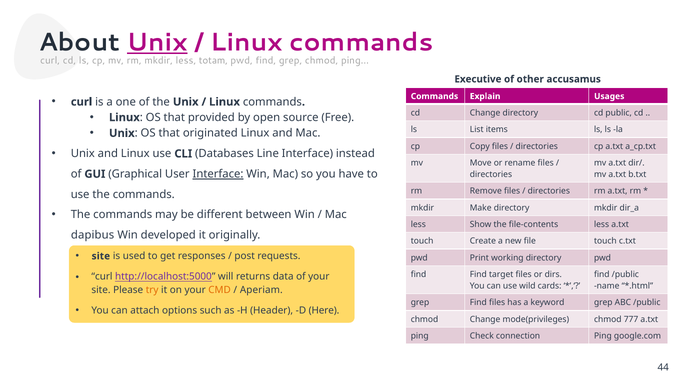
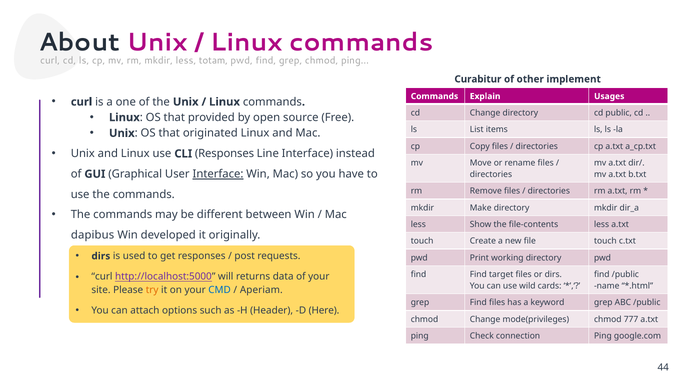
Unix at (157, 42) underline: present -> none
Executive: Executive -> Curabitur
accusamus: accusamus -> implement
CLI Databases: Databases -> Responses
site at (101, 256): site -> dirs
CMD colour: orange -> blue
